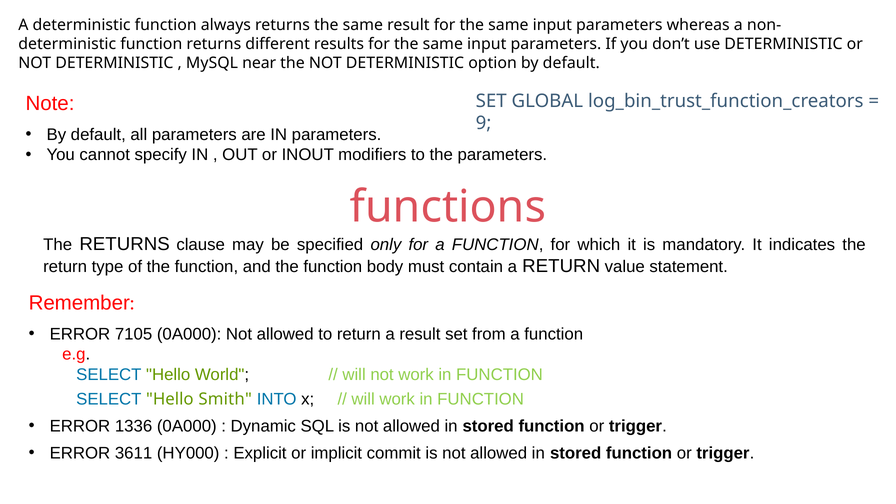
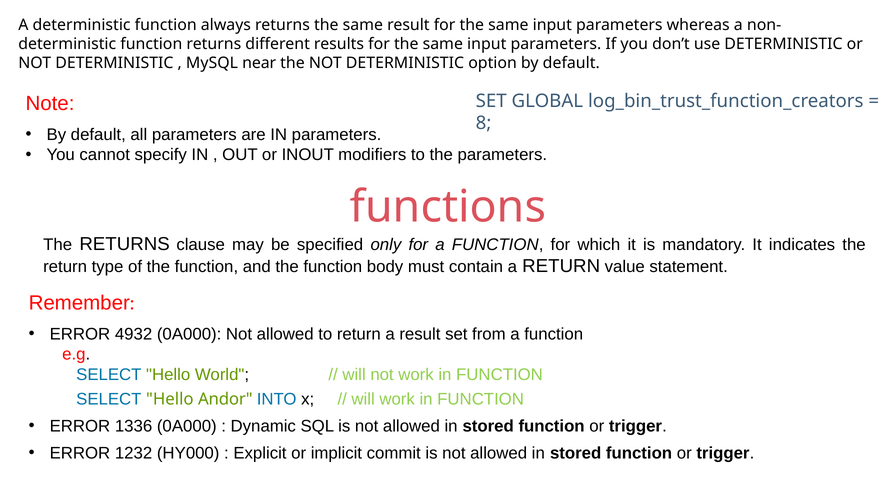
9: 9 -> 8
7105: 7105 -> 4932
Smith: Smith -> Andor
3611: 3611 -> 1232
